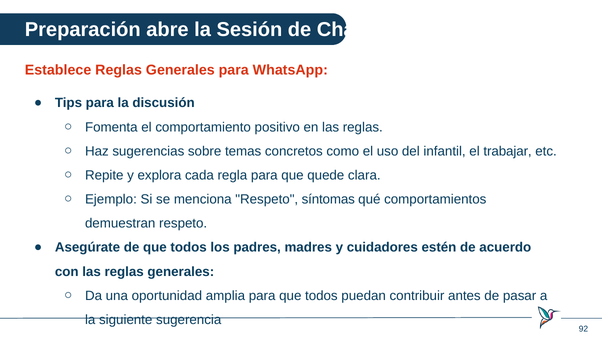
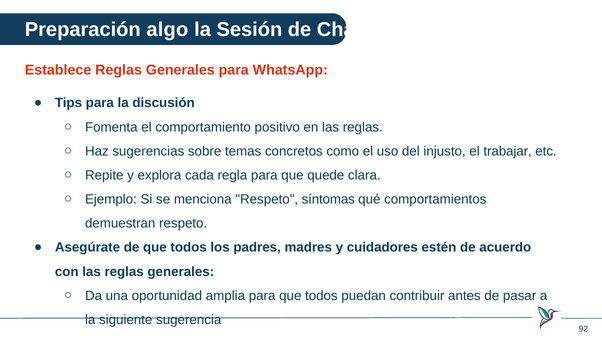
abre: abre -> algo
infantil: infantil -> injusto
